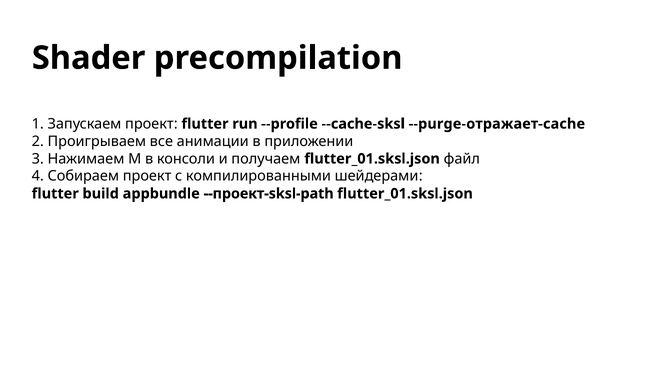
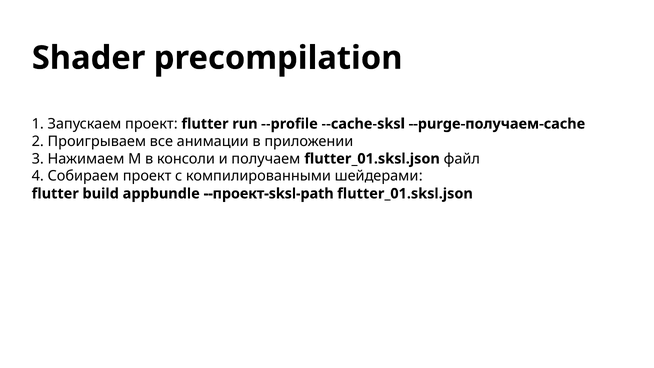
--purge-отражает-cache: --purge-отражает-cache -> --purge-получаем-cache
